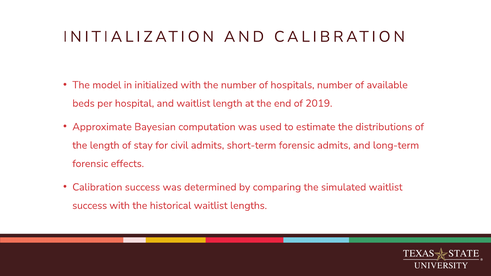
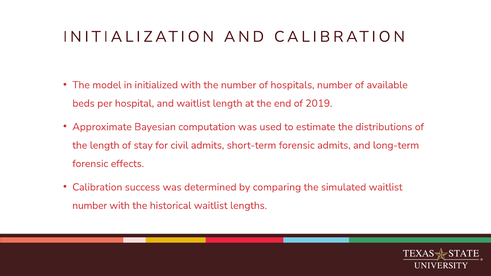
success at (90, 206): success -> number
